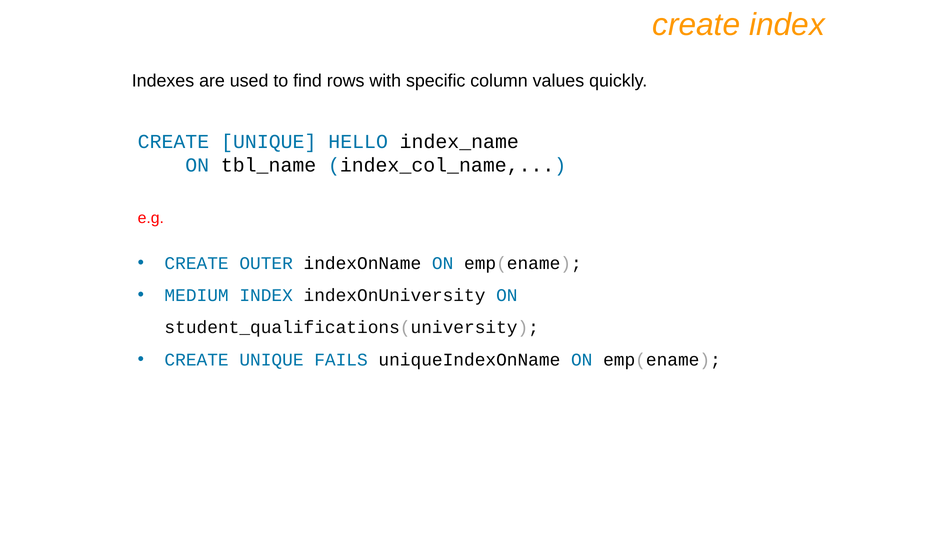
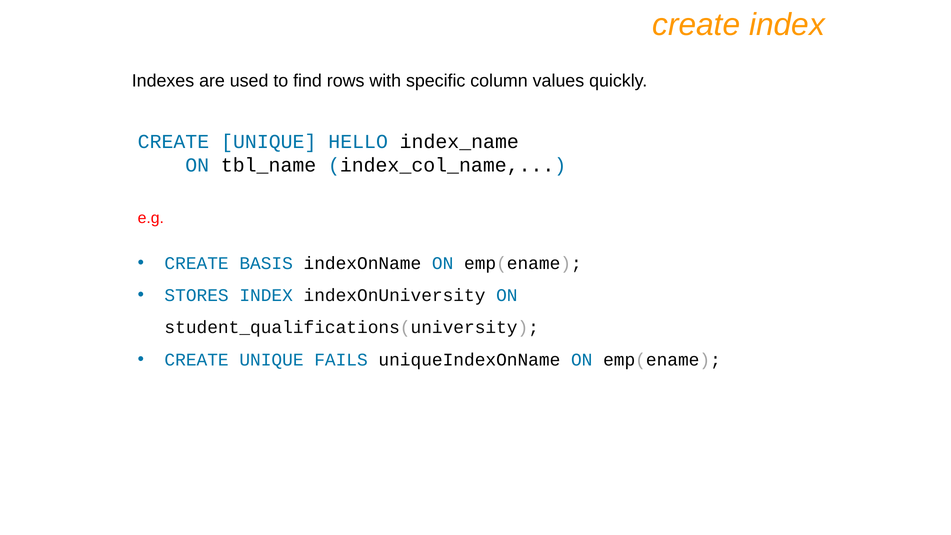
OUTER: OUTER -> BASIS
MEDIUM: MEDIUM -> STORES
